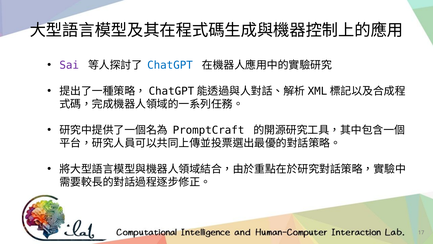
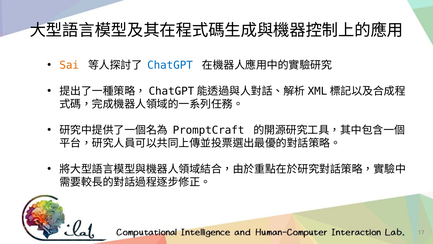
Sai colour: purple -> orange
